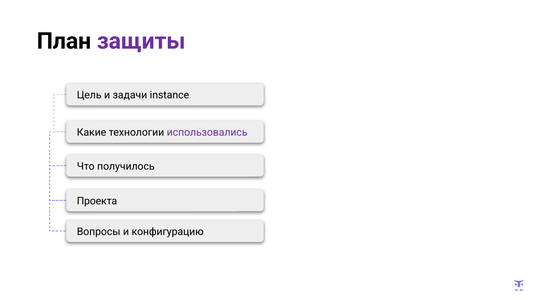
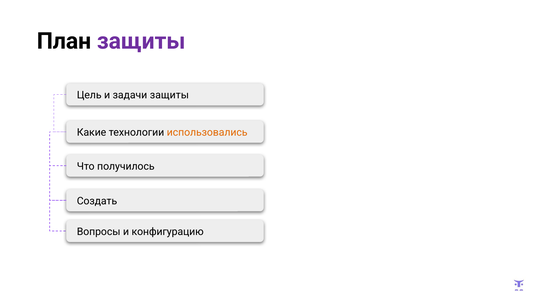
задачи instance: instance -> защиты
использовались colour: purple -> orange
Проекта: Проекта -> Создать
